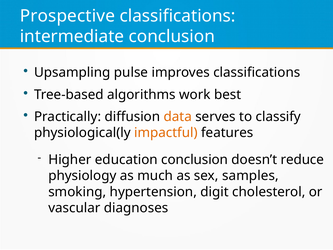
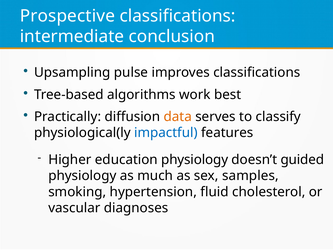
impactful colour: orange -> blue
education conclusion: conclusion -> physiology
reduce: reduce -> guided
digit: digit -> fluid
